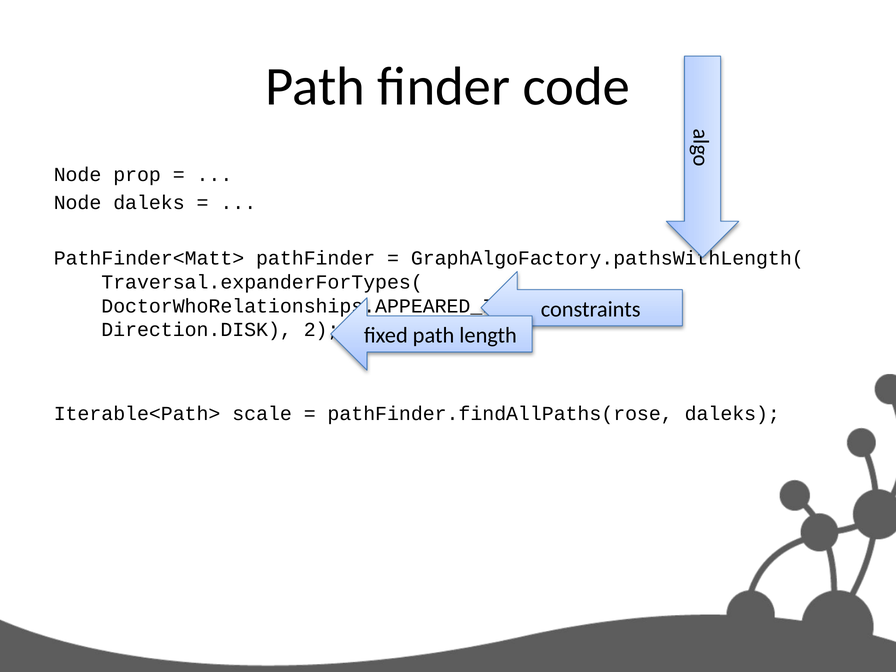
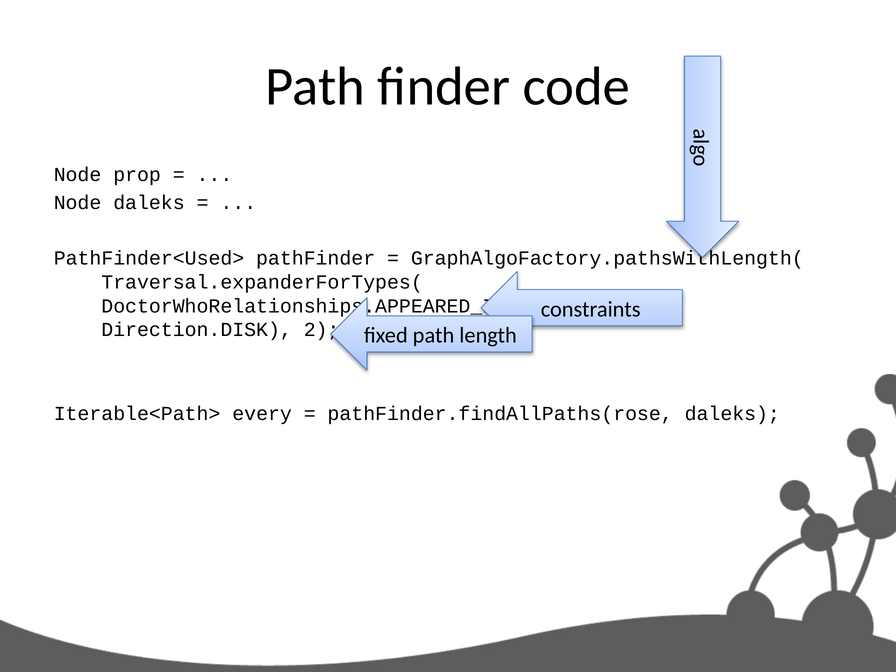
PathFinder<Matt>: PathFinder<Matt> -> PathFinder<Used>
scale: scale -> every
